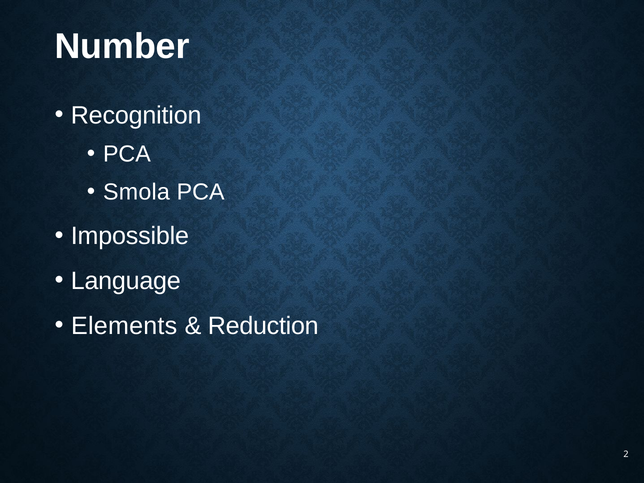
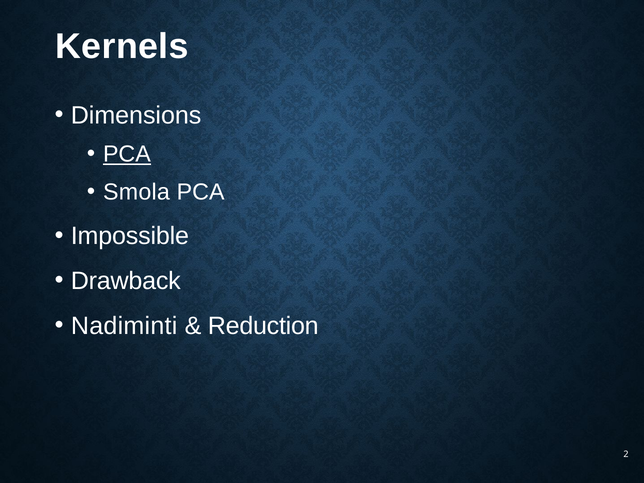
Number: Number -> Kernels
Recognition: Recognition -> Dimensions
PCA at (127, 154) underline: none -> present
Language: Language -> Drawback
Elements: Elements -> Nadiminti
